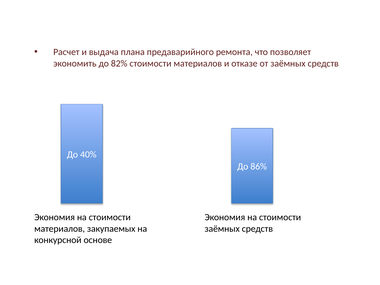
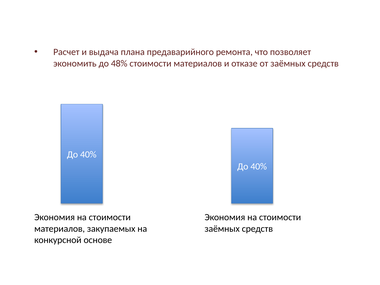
82%: 82% -> 48%
86% at (259, 166): 86% -> 40%
